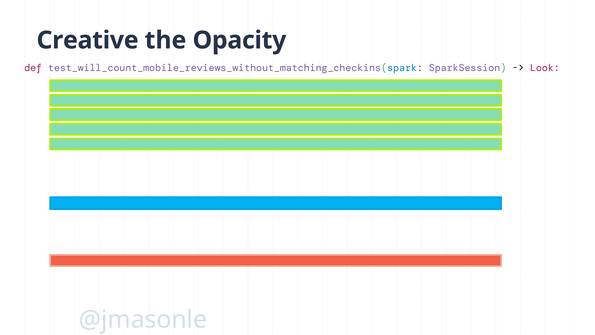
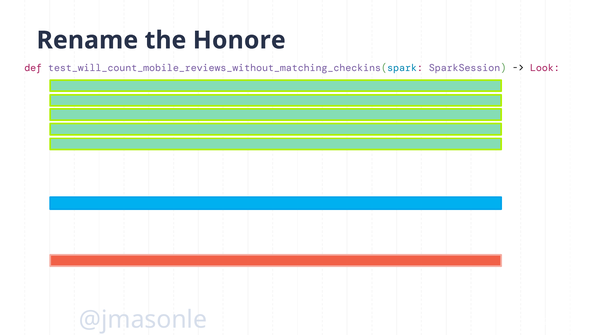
Creative: Creative -> Rename
Opacity: Opacity -> Honore
